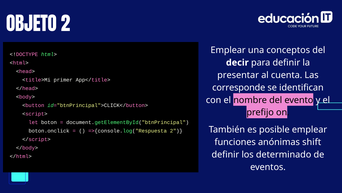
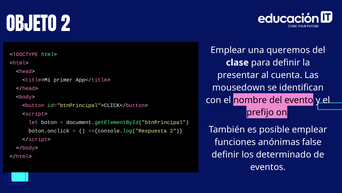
conceptos: conceptos -> queremos
decir: decir -> clase
corresponde: corresponde -> mousedown
shift: shift -> false
